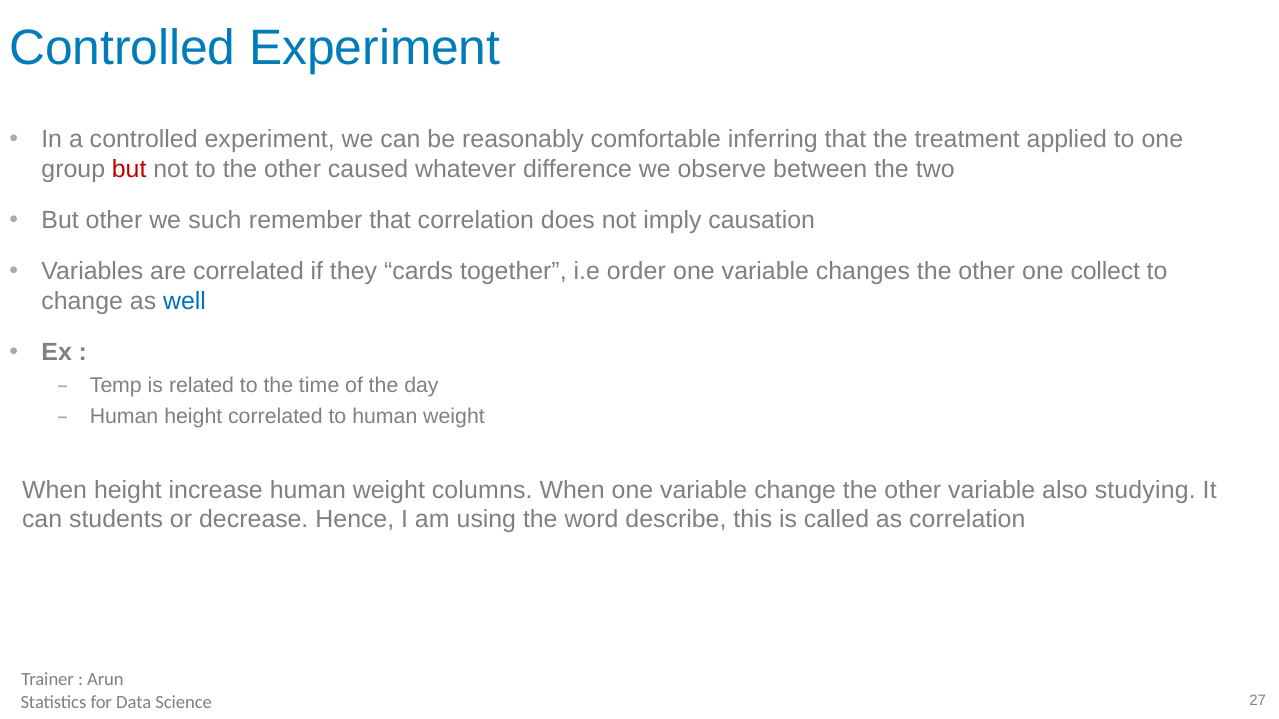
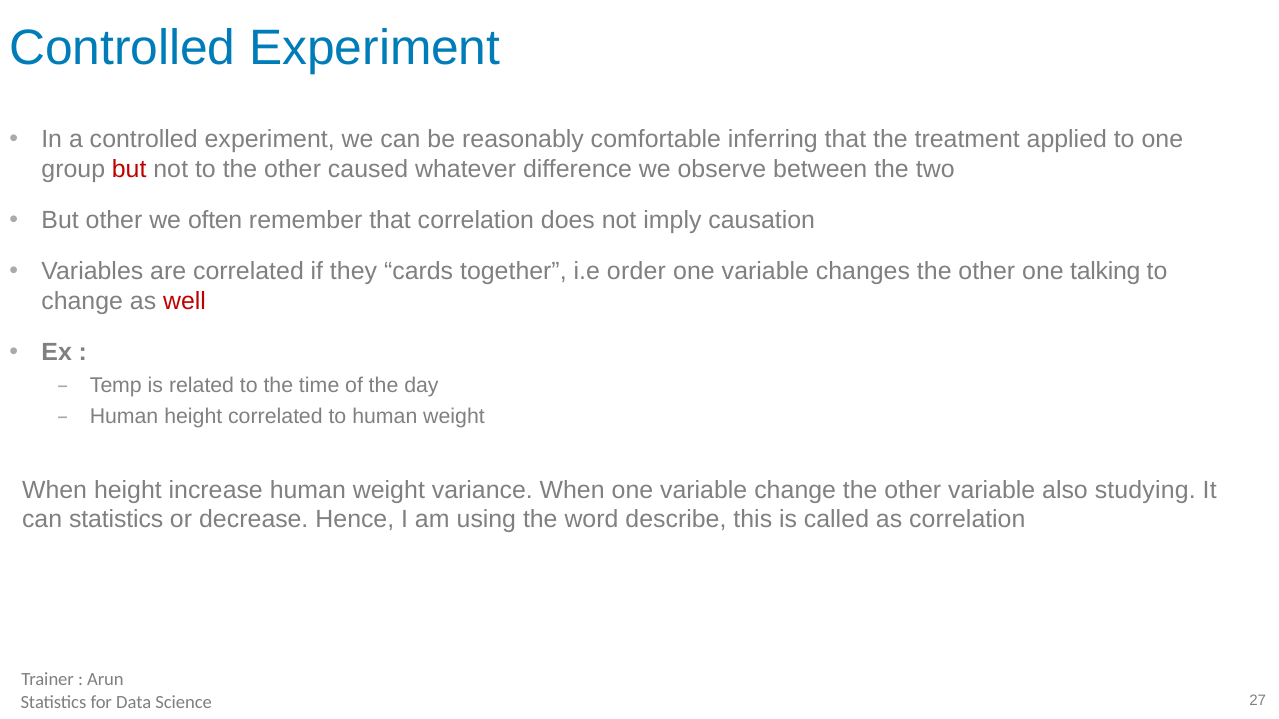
such: such -> often
collect: collect -> talking
well colour: blue -> red
columns: columns -> variance
can students: students -> statistics
